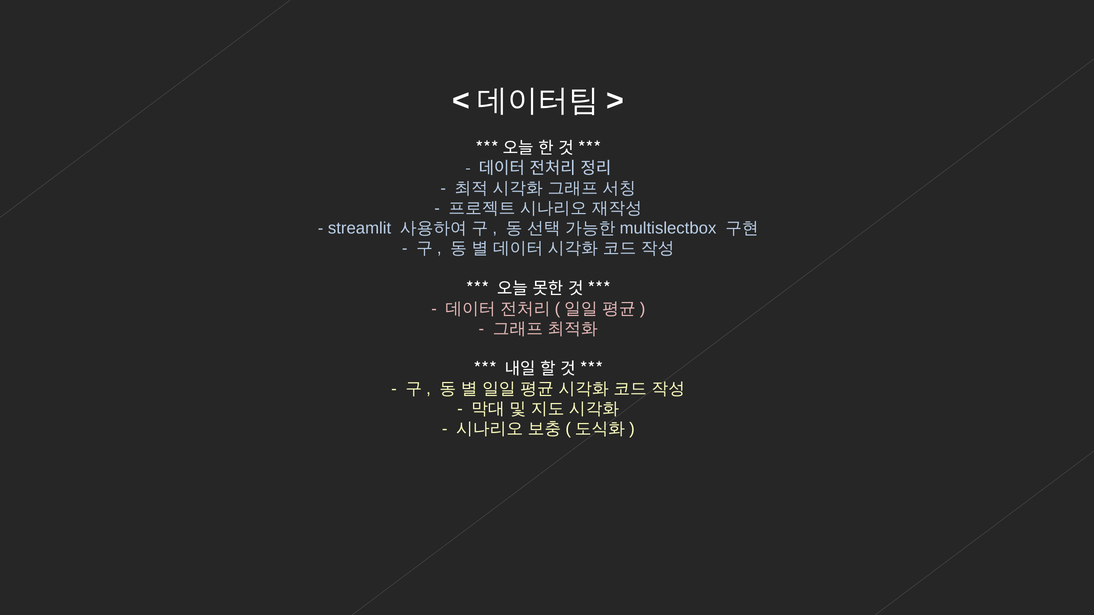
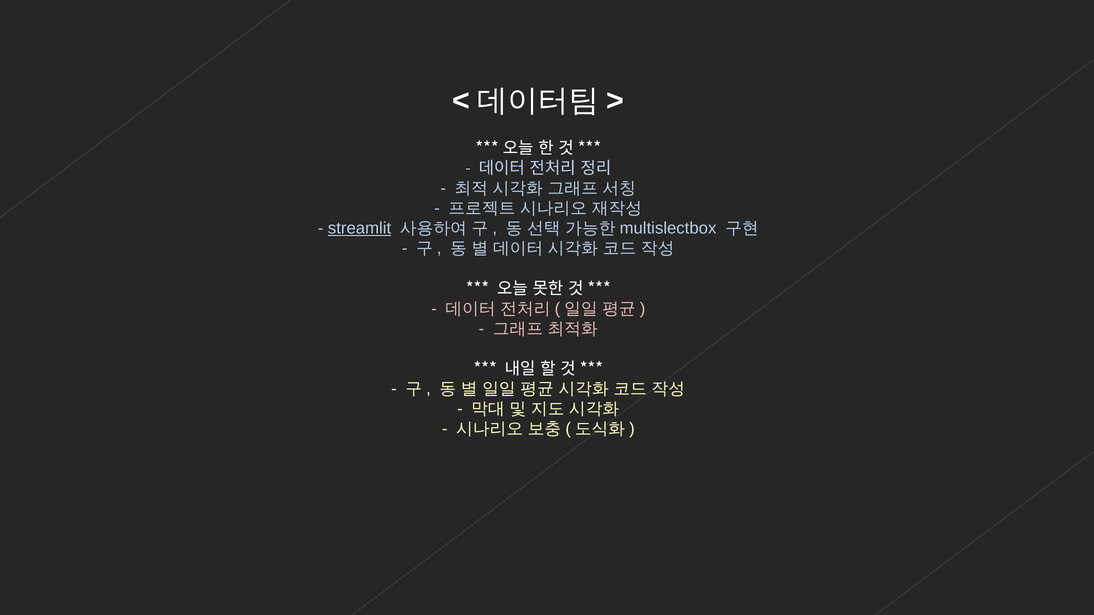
streamlit underline: none -> present
